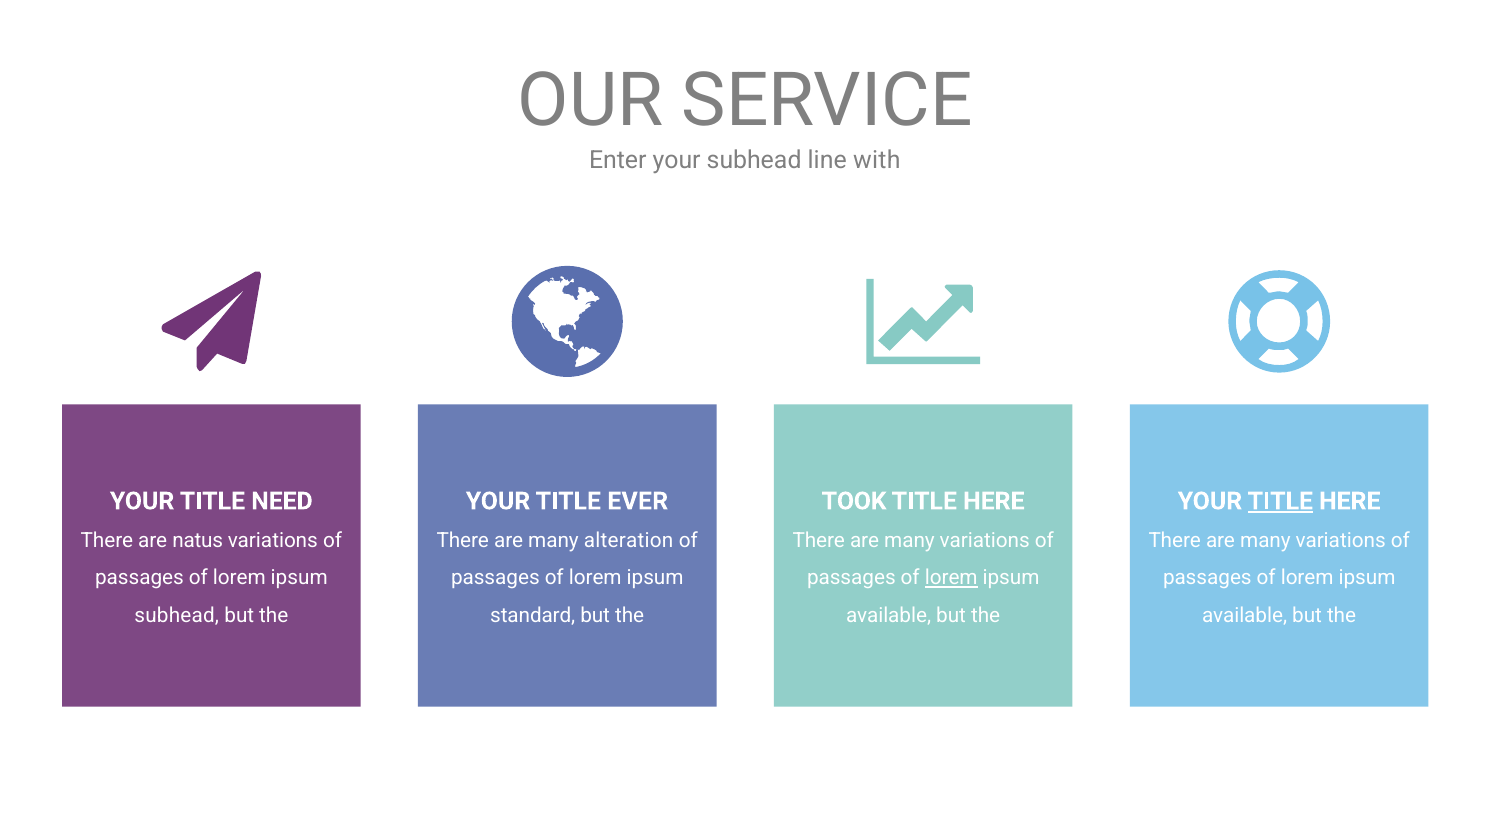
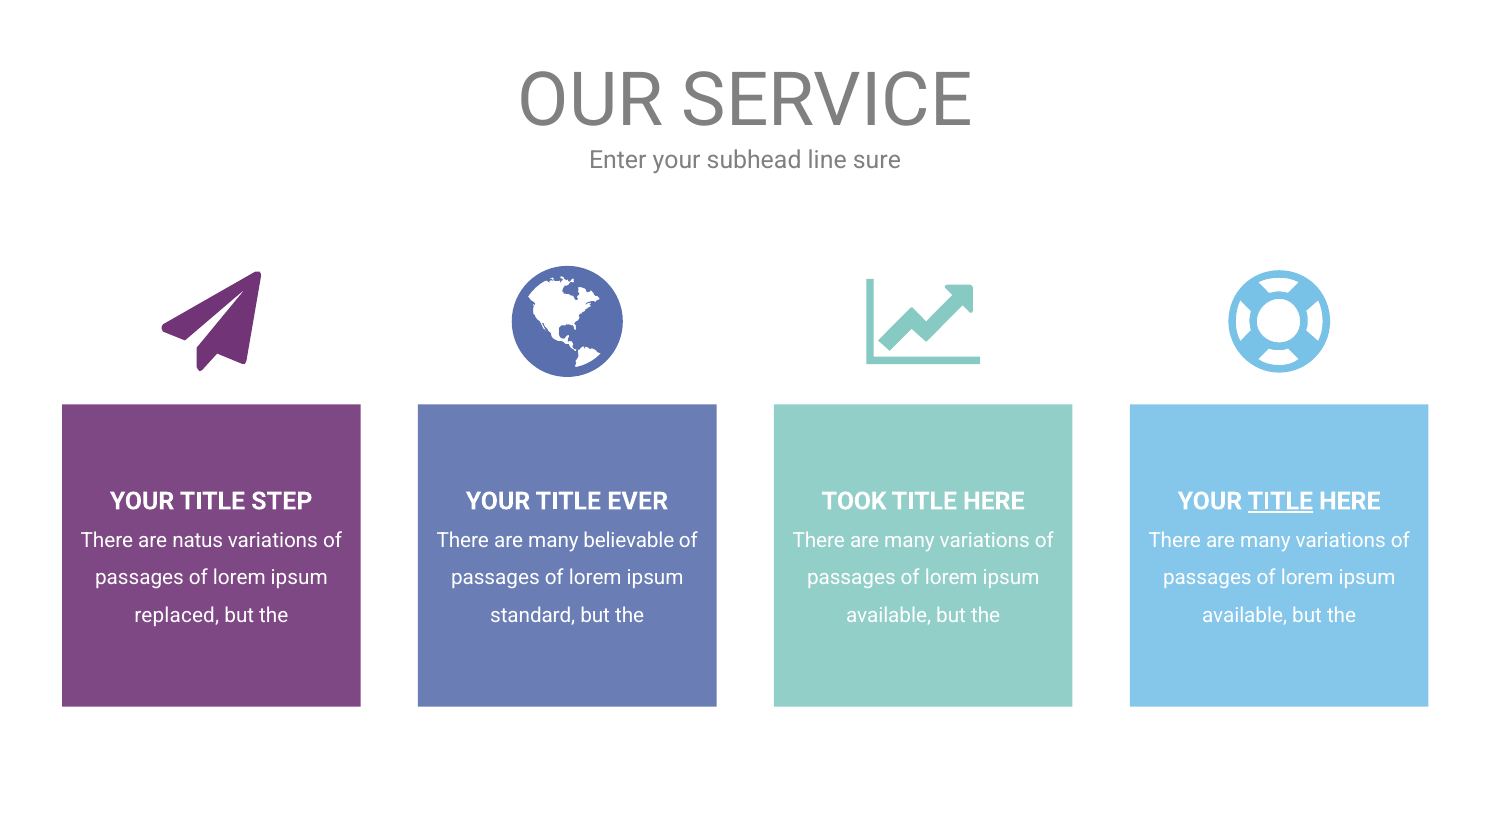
with: with -> sure
NEED: NEED -> STEP
alteration: alteration -> believable
lorem at (951, 578) underline: present -> none
subhead at (177, 615): subhead -> replaced
